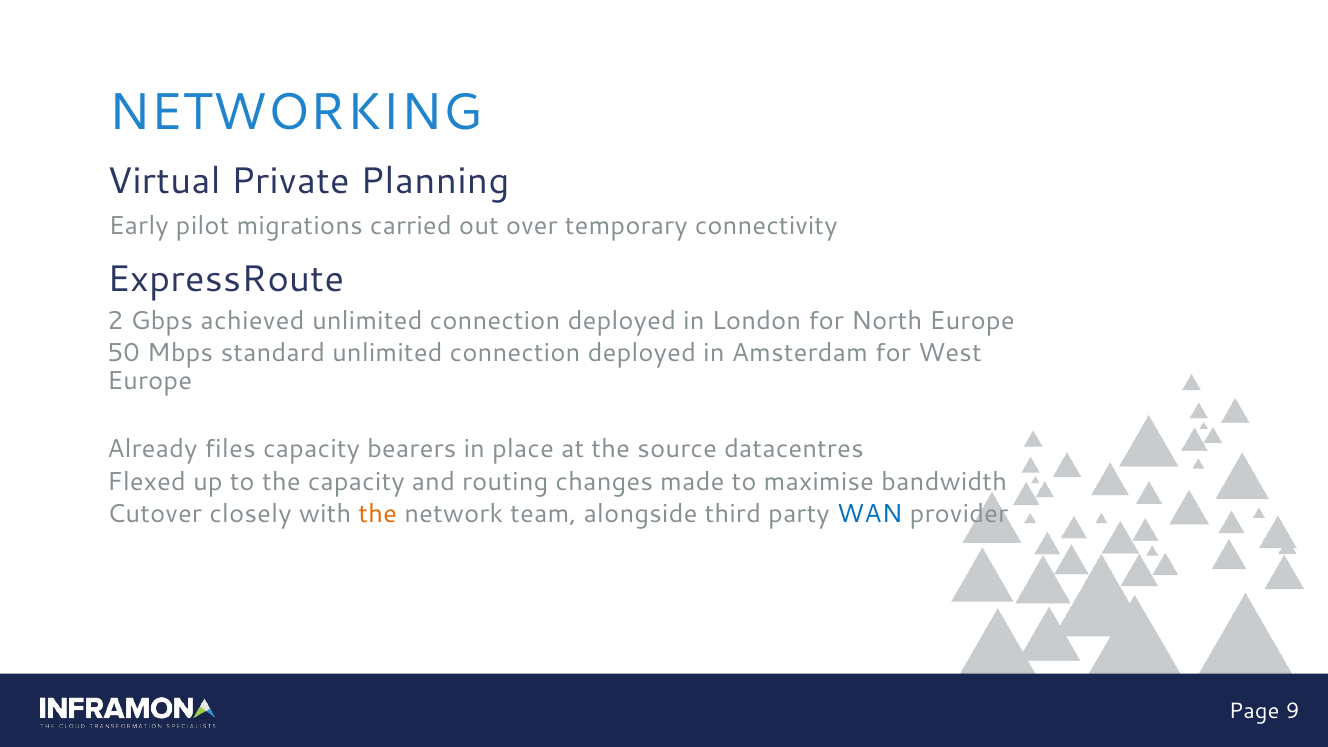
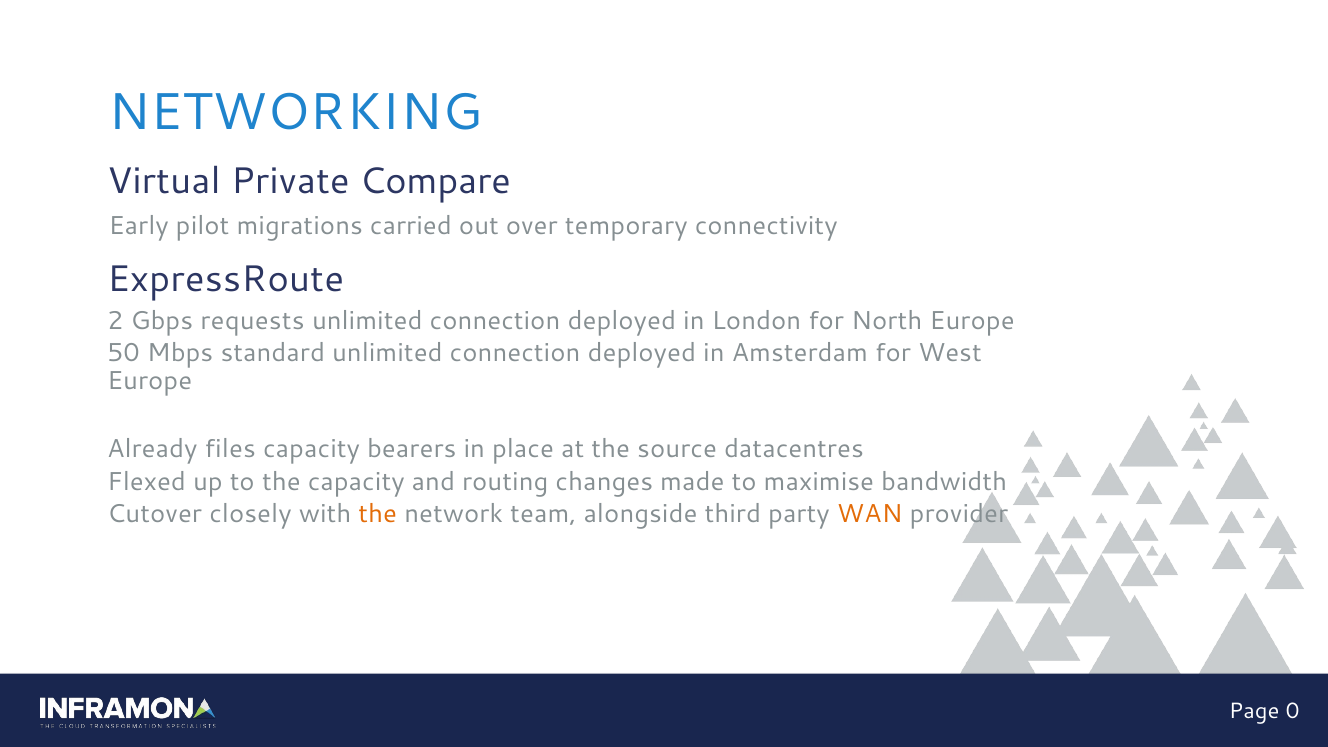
Planning: Planning -> Compare
achieved: achieved -> requests
WAN colour: blue -> orange
9: 9 -> 0
